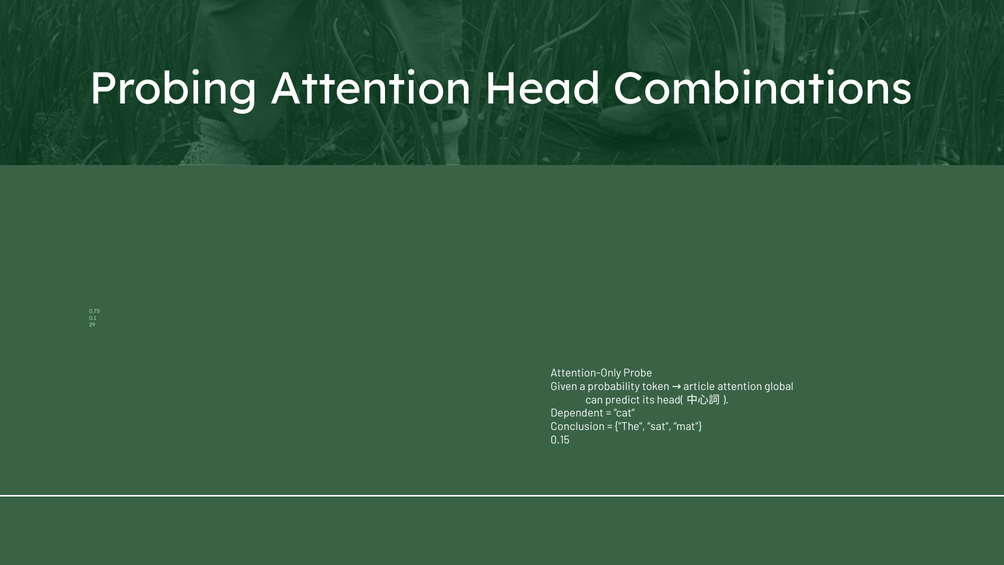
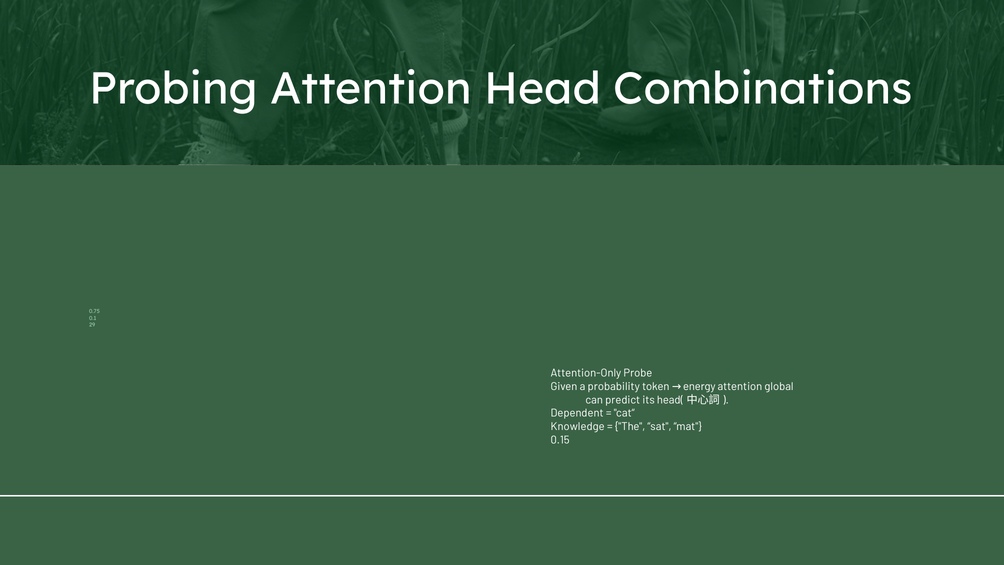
article: article -> energy
Conclusion: Conclusion -> Knowledge
